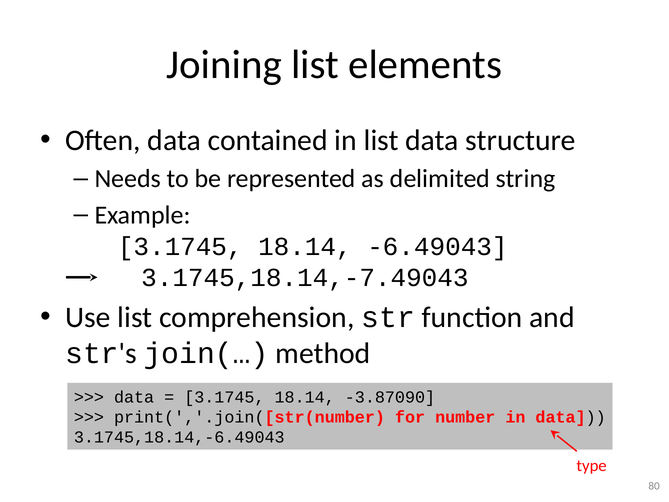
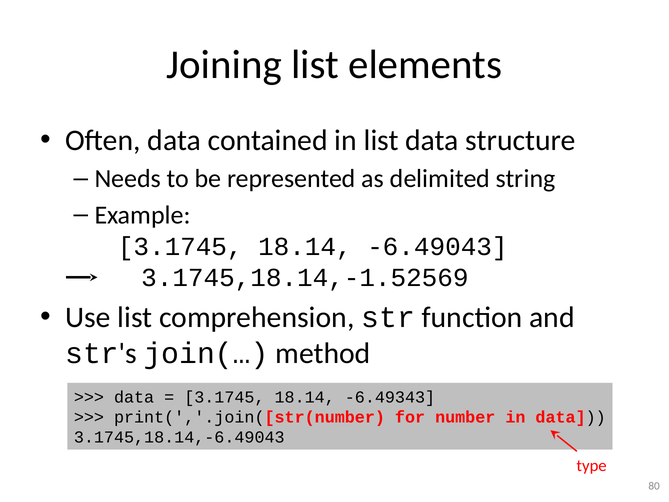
3.1745,18.14,-7.49043: 3.1745,18.14,-7.49043 -> 3.1745,18.14,-1.52569
-3.87090: -3.87090 -> -6.49343
